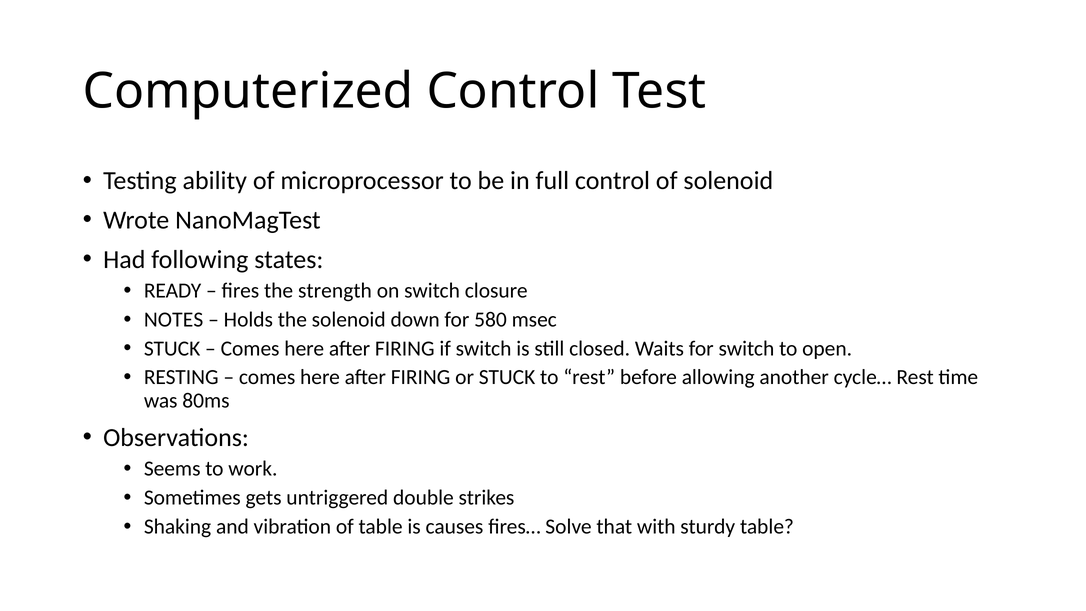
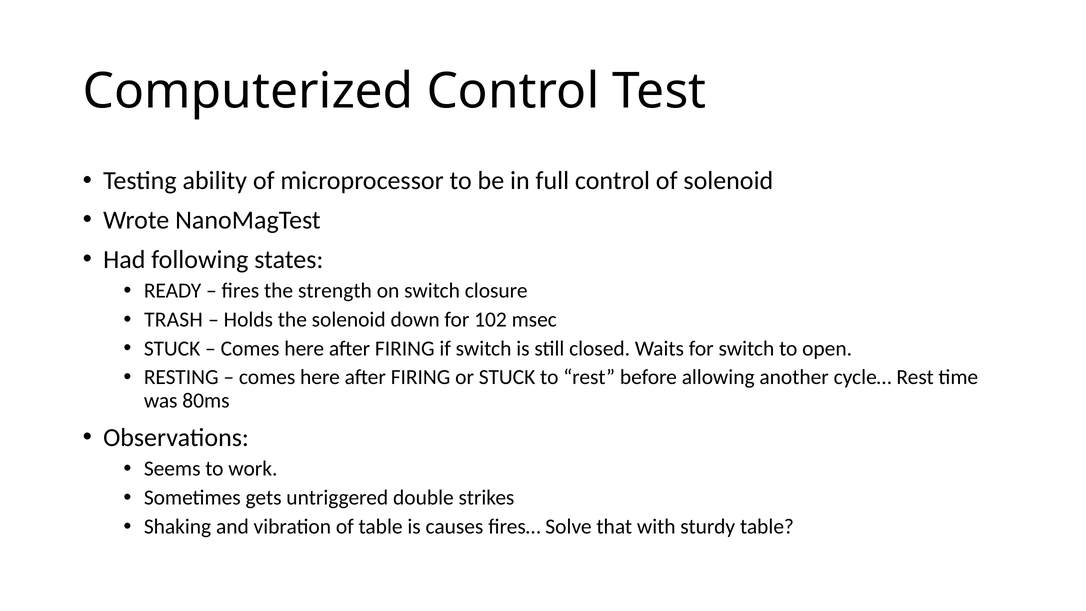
NOTES: NOTES -> TRASH
580: 580 -> 102
